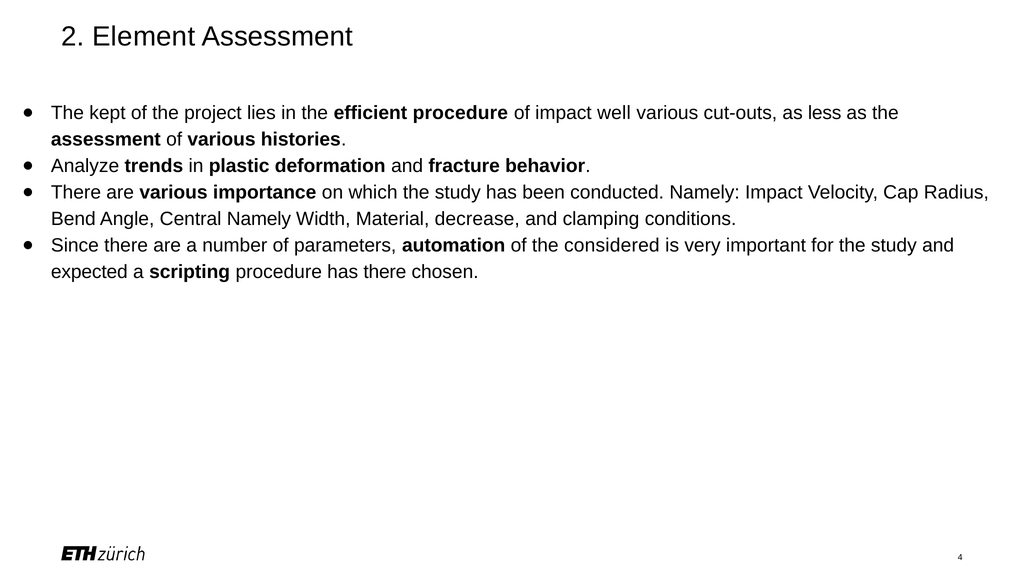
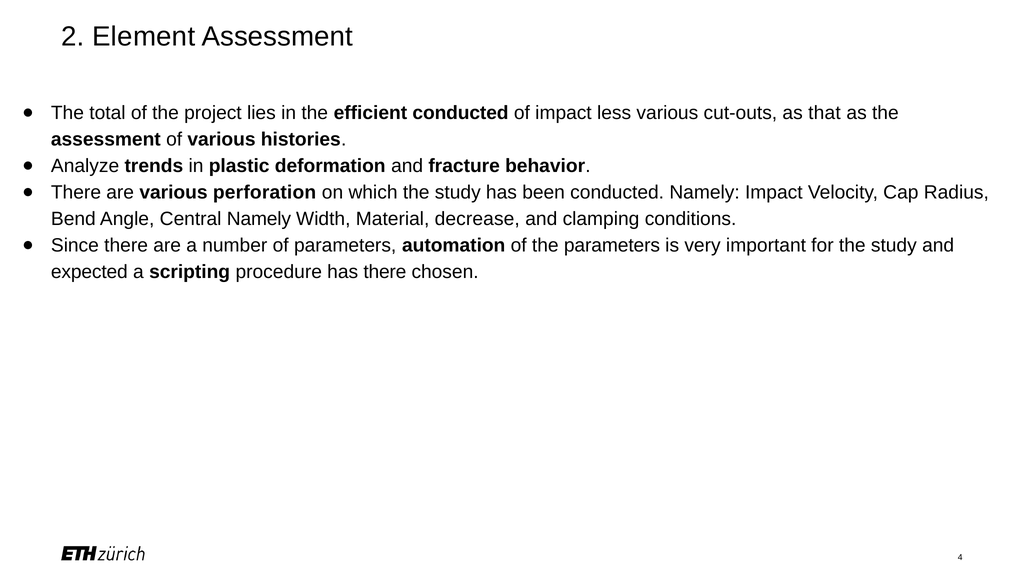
kept: kept -> total
efficient procedure: procedure -> conducted
well: well -> less
less: less -> that
importance: importance -> perforation
the considered: considered -> parameters
